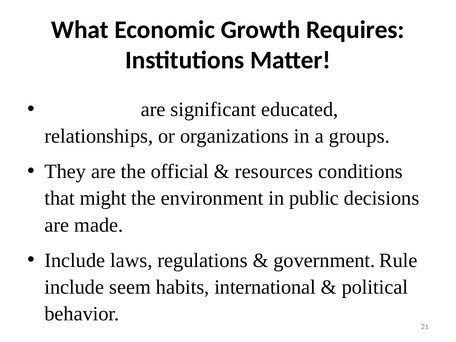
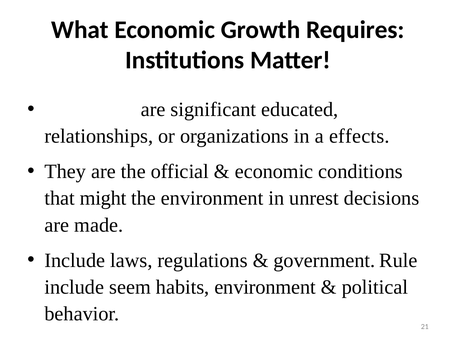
groups: groups -> effects
resources at (274, 172): resources -> economic
public: public -> unrest
habits international: international -> environment
